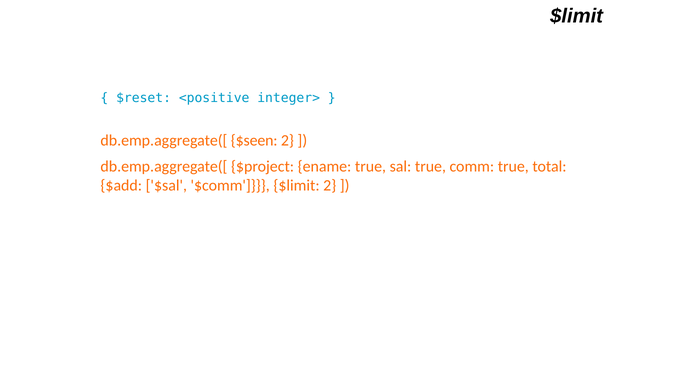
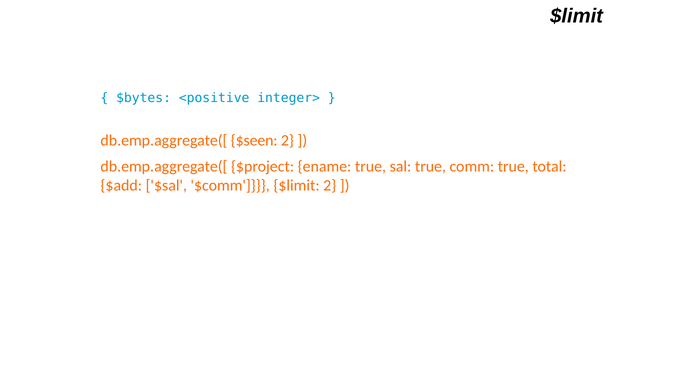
$reset: $reset -> $bytes
